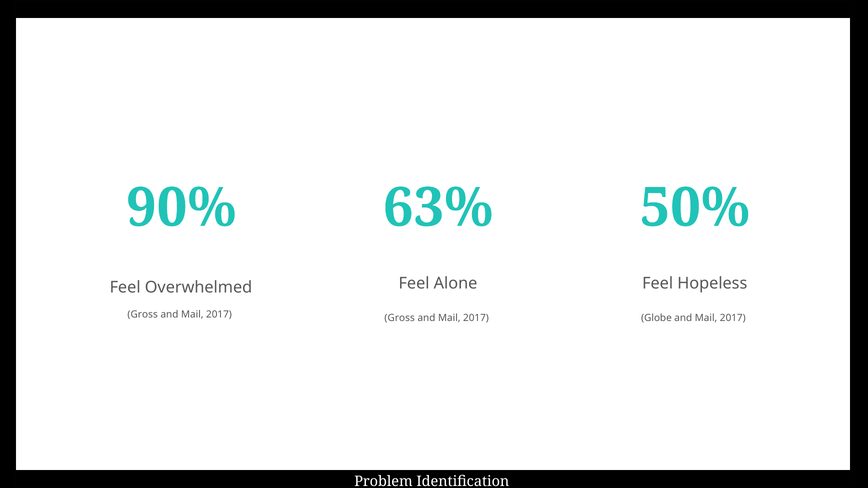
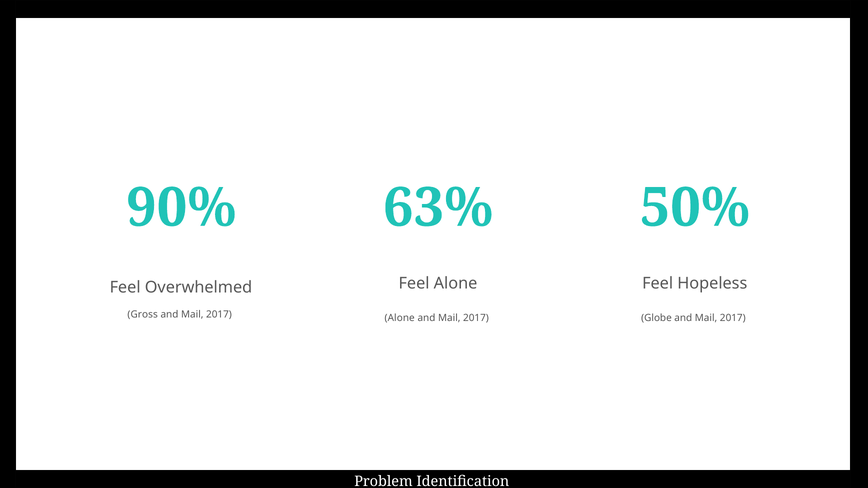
Gross at (400, 318): Gross -> Alone
